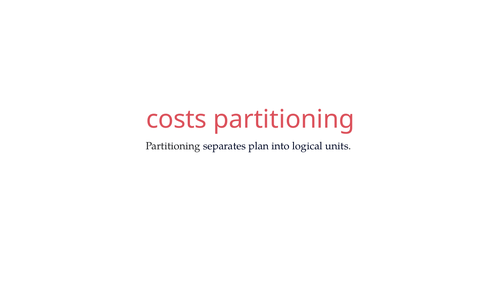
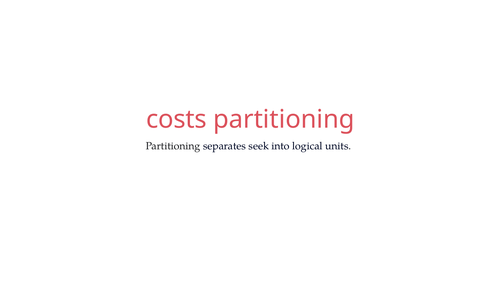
plan: plan -> seek
